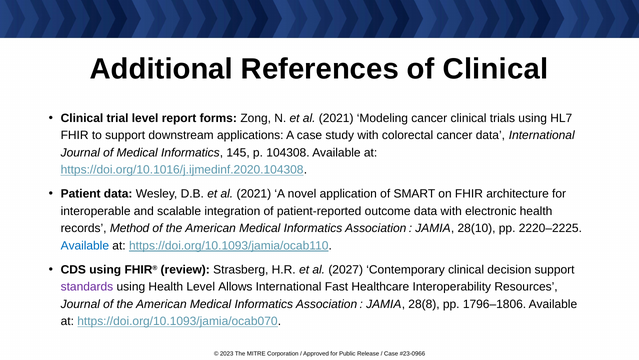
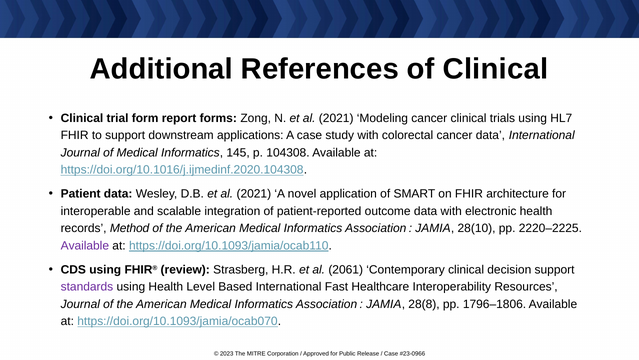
trial level: level -> form
Available at (85, 245) colour: blue -> purple
2027: 2027 -> 2061
Allows: Allows -> Based
